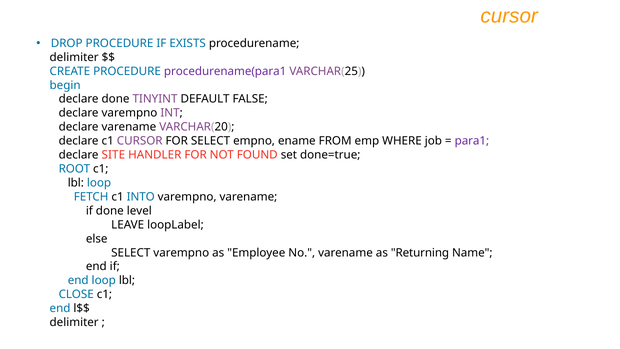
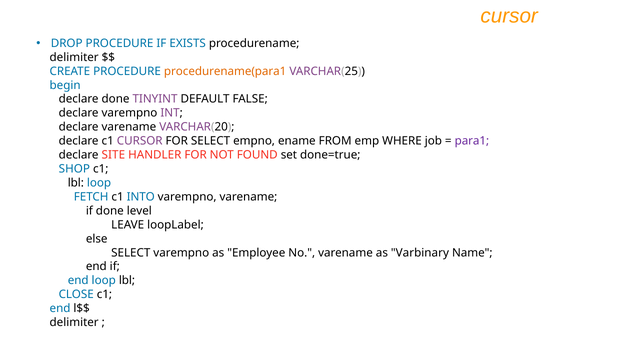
procedurename(para1 colour: purple -> orange
ROOT: ROOT -> SHOP
Returning: Returning -> Varbinary
